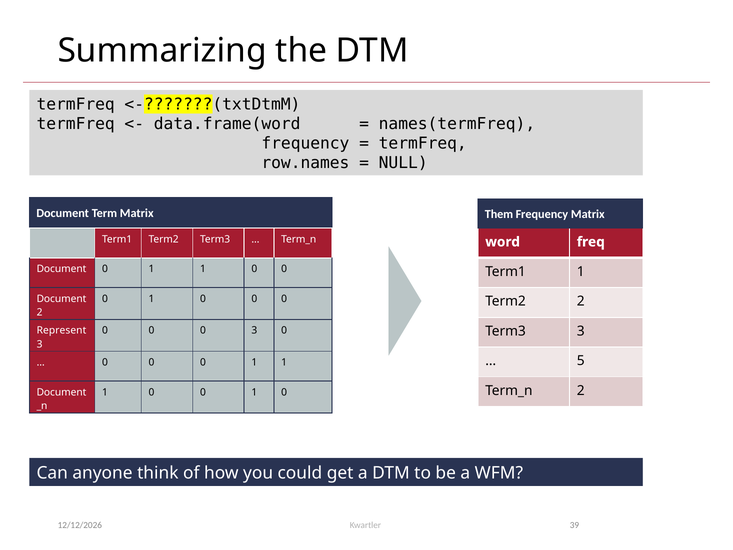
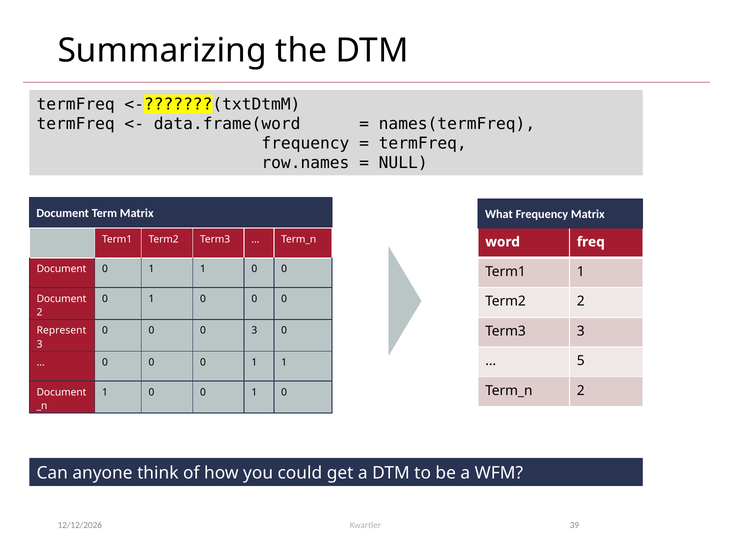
Them: Them -> What
